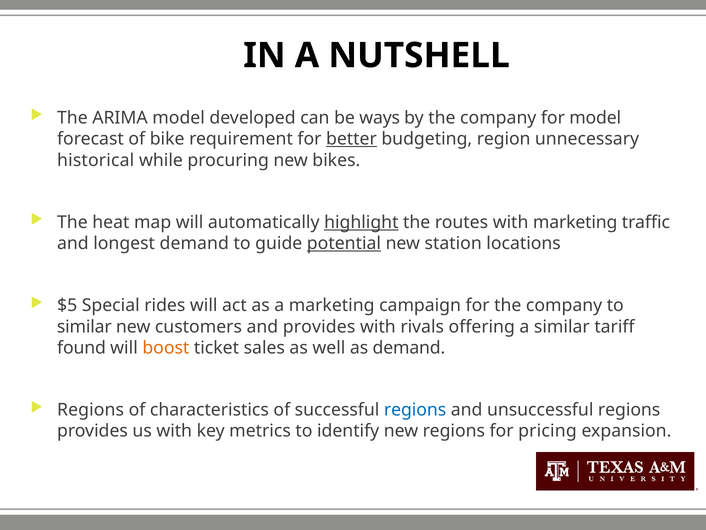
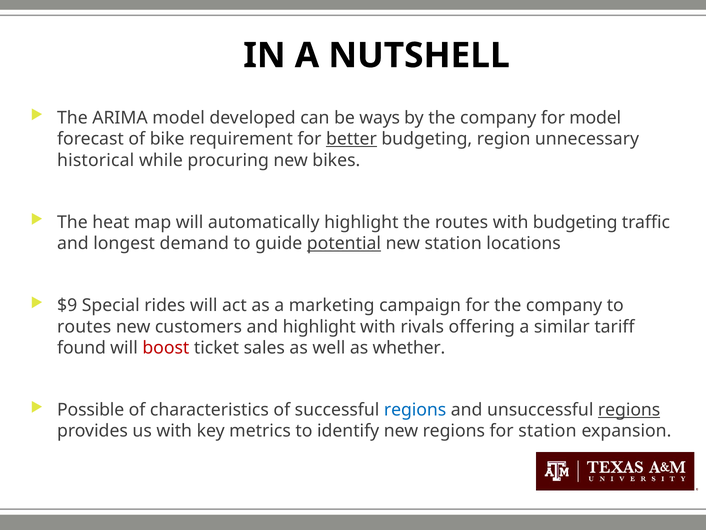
highlight at (361, 222) underline: present -> none
with marketing: marketing -> budgeting
$5: $5 -> $9
similar at (84, 326): similar -> routes
and provides: provides -> highlight
boost colour: orange -> red
as demand: demand -> whether
Regions at (91, 410): Regions -> Possible
regions at (629, 410) underline: none -> present
for pricing: pricing -> station
